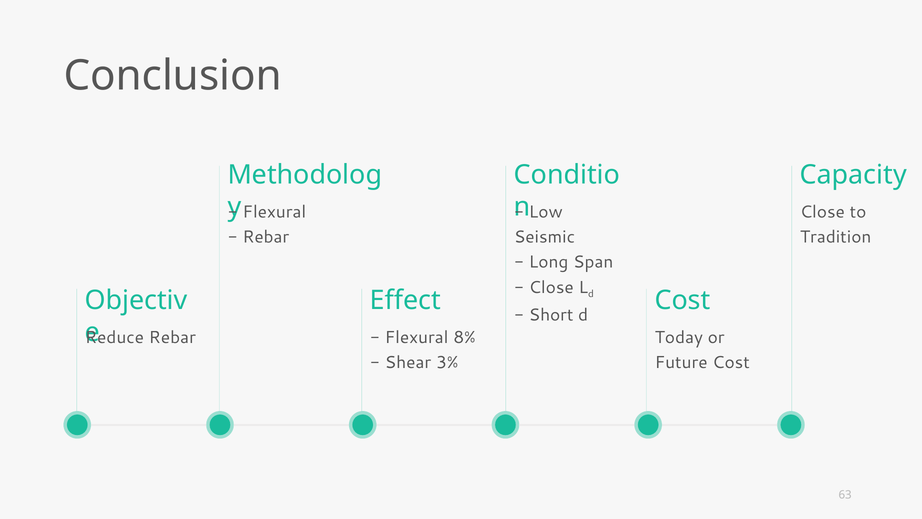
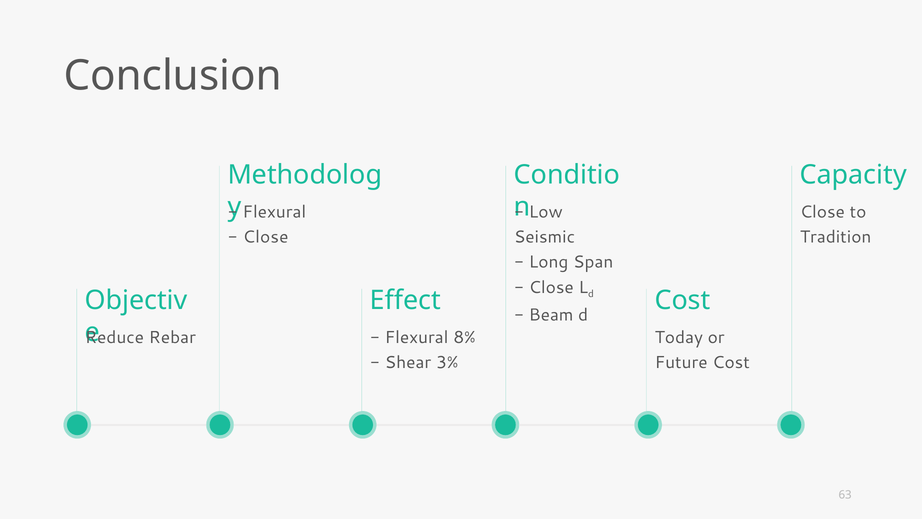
Rebar at (266, 237): Rebar -> Close
Short: Short -> Beam
